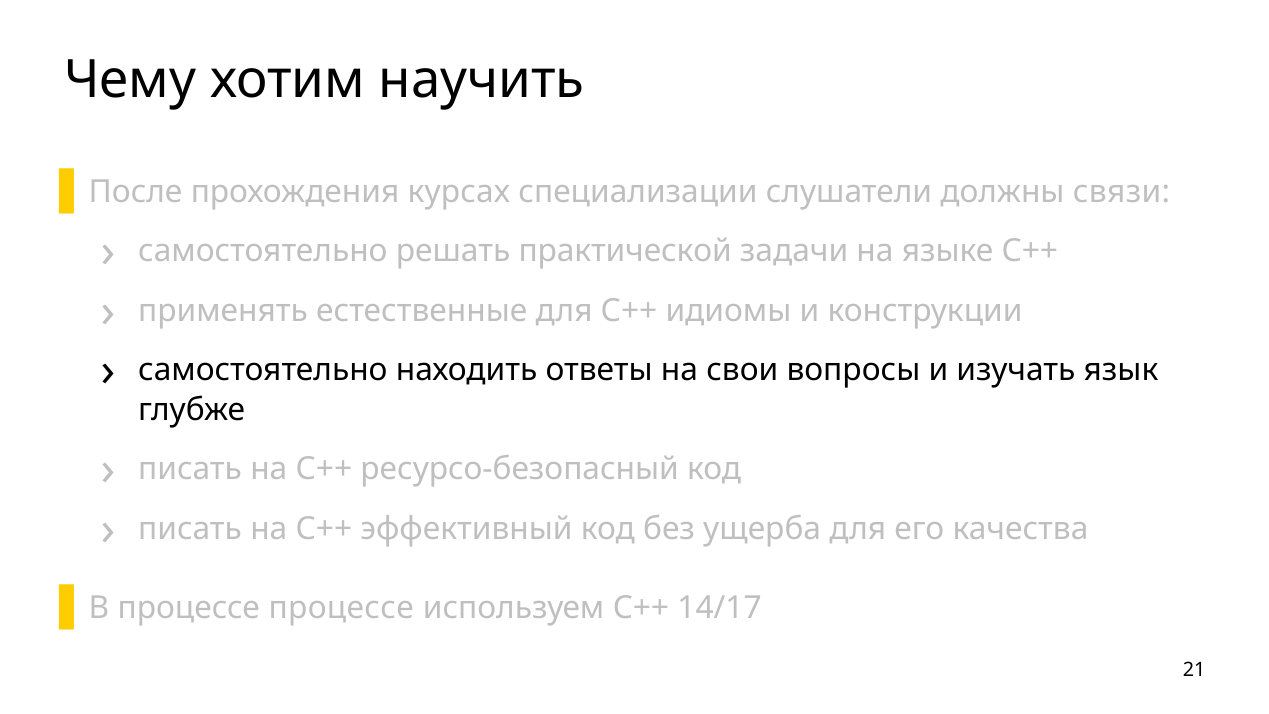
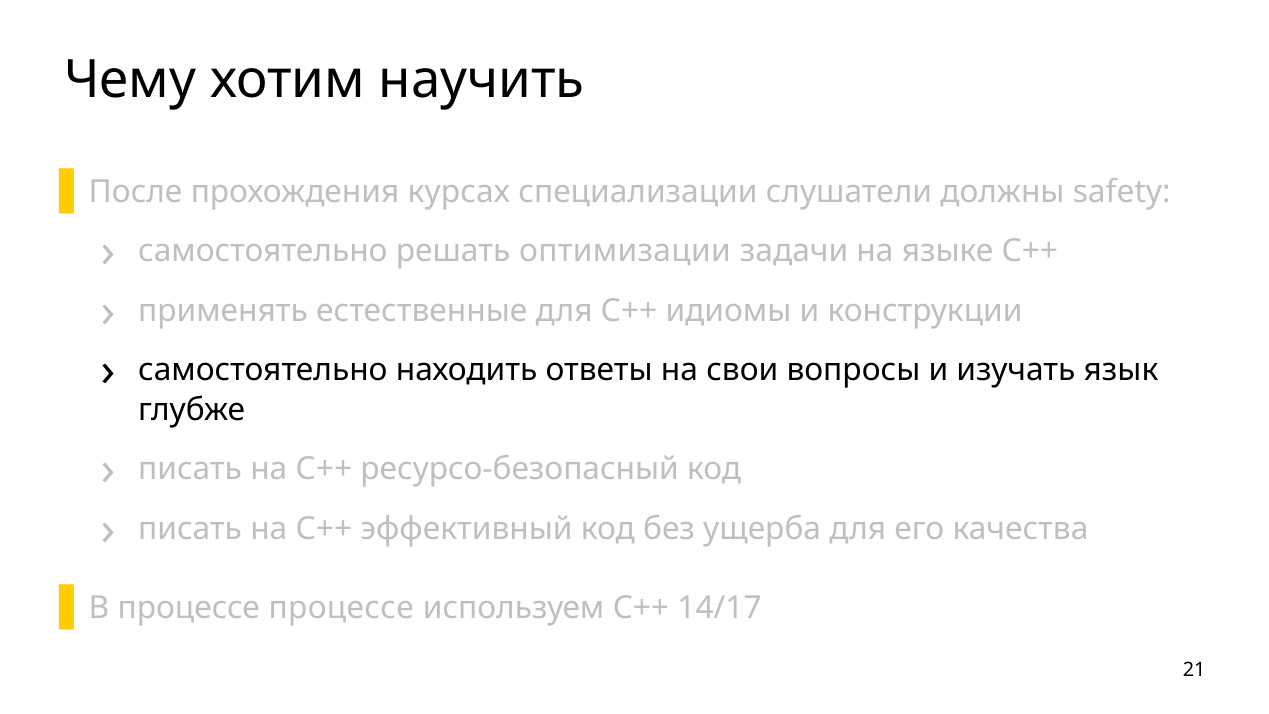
связи: связи -> safety
практической: практической -> оптимизации
